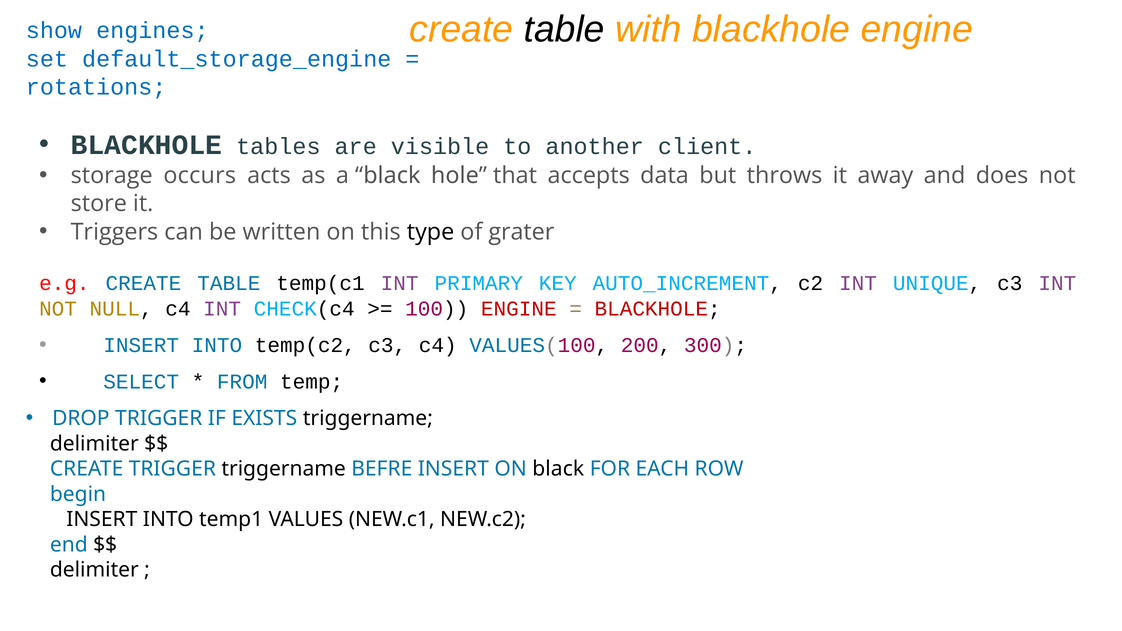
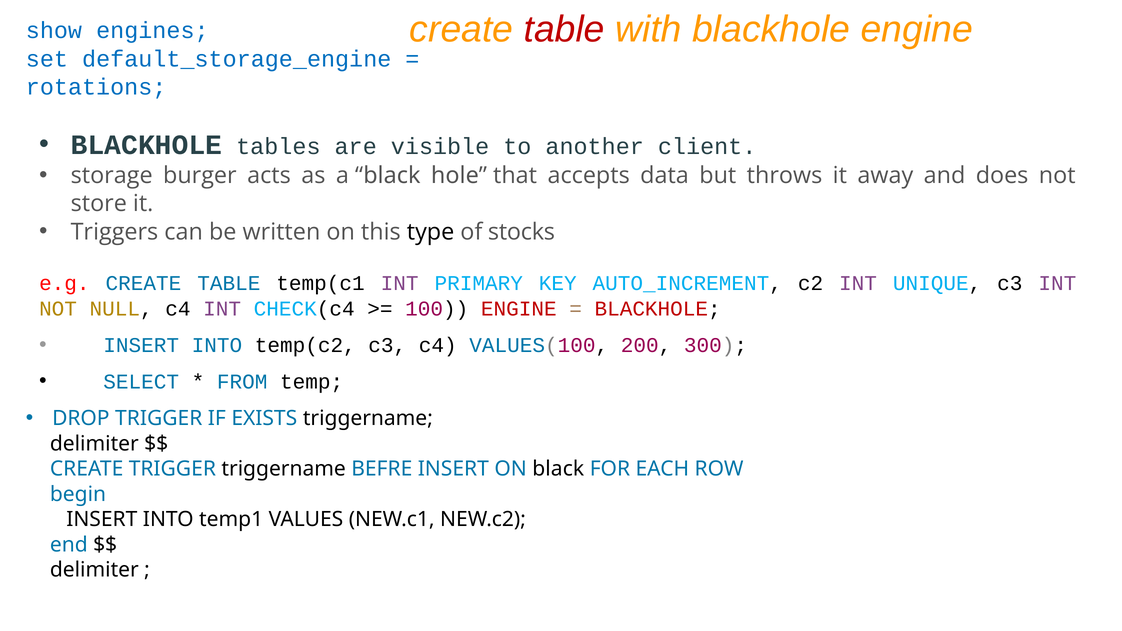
table at (564, 29) colour: black -> red
occurs: occurs -> burger
grater: grater -> stocks
